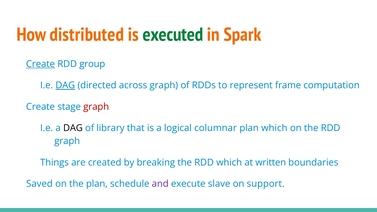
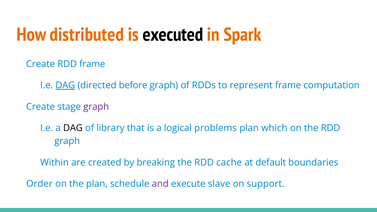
executed colour: green -> black
Create at (41, 64) underline: present -> none
RDD group: group -> frame
across: across -> before
graph at (96, 107) colour: red -> purple
columnar: columnar -> problems
Things: Things -> Within
RDD which: which -> cache
written: written -> default
Saved: Saved -> Order
